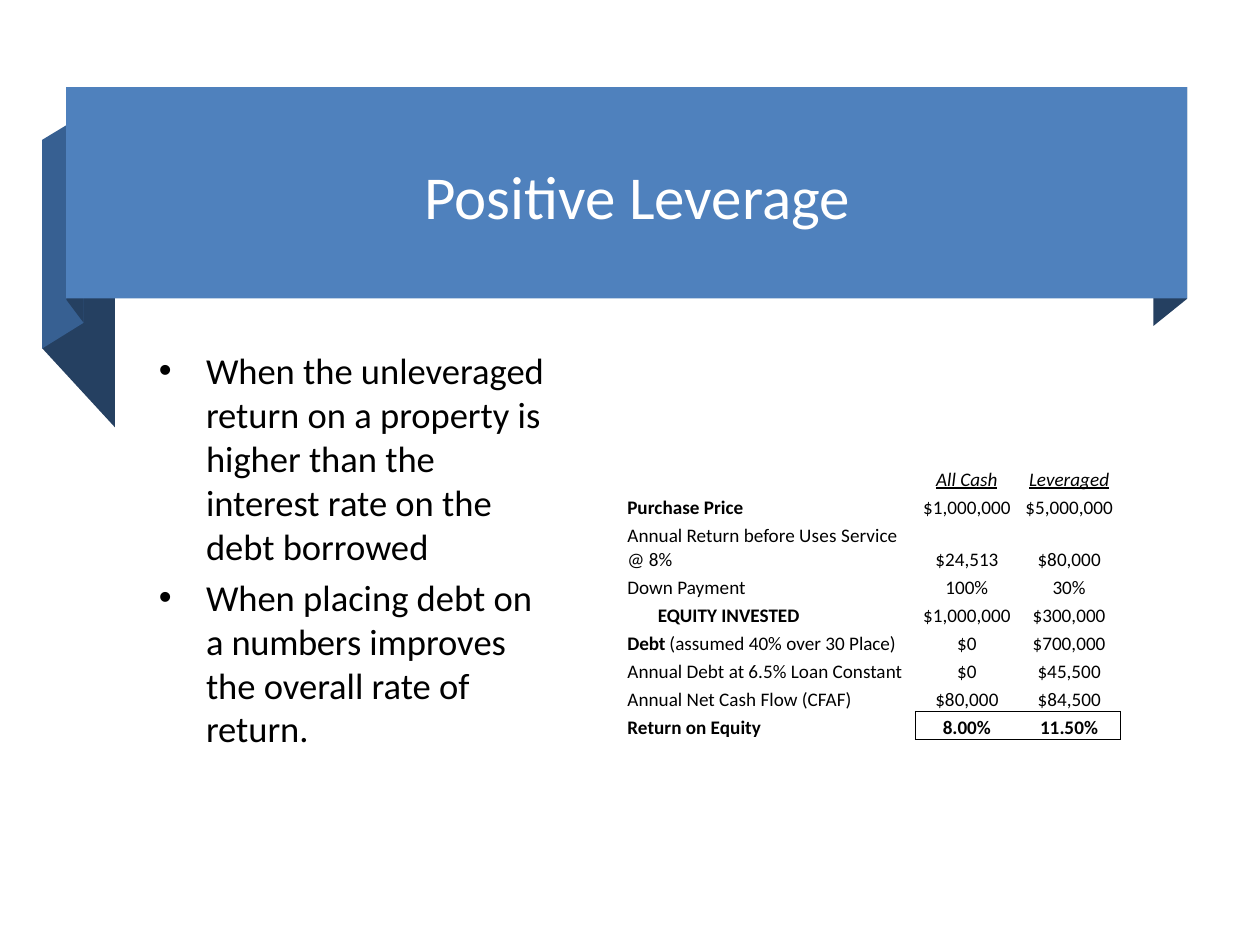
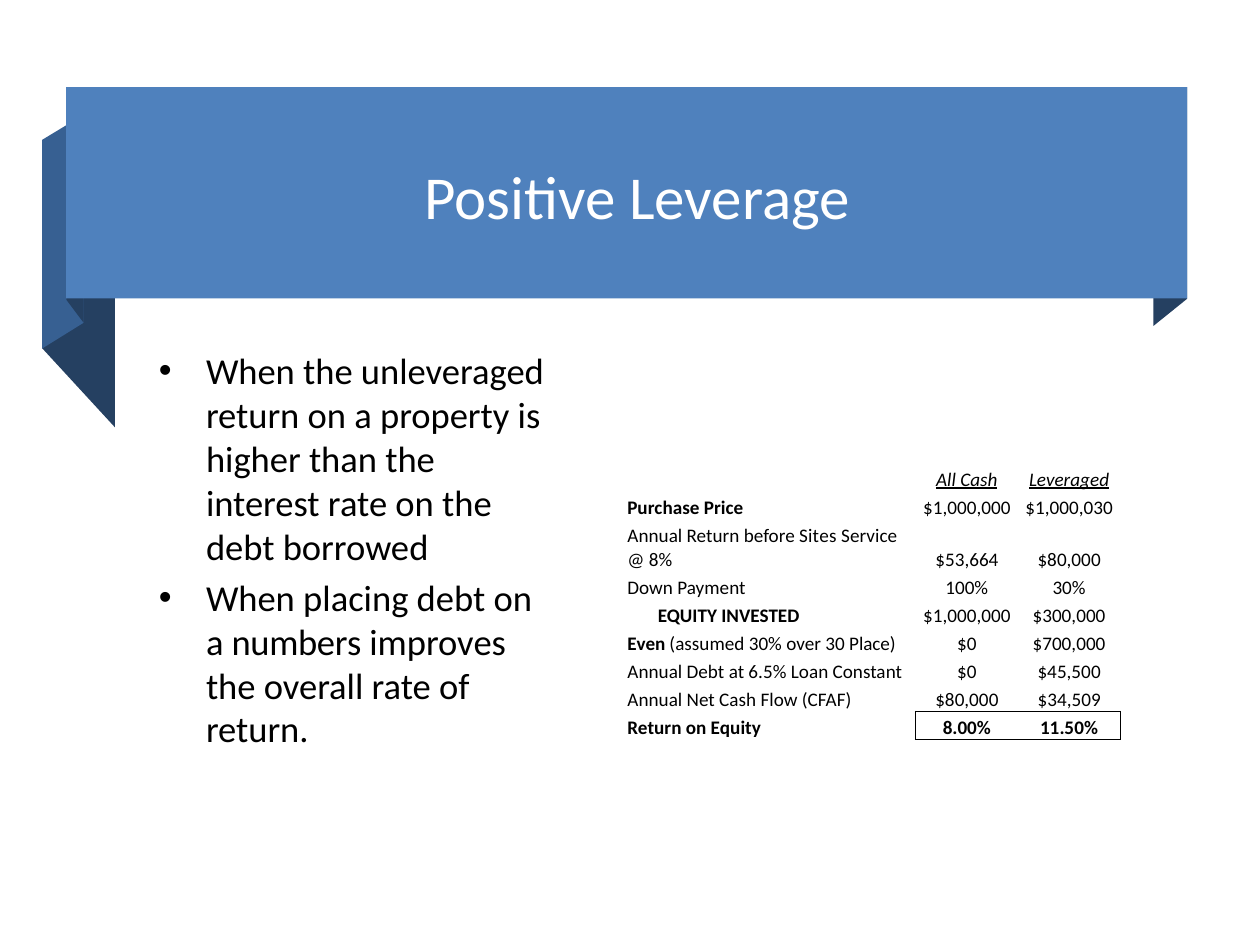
$5,000,000: $5,000,000 -> $1,000,030
Uses: Uses -> Sites
$24,513: $24,513 -> $53,664
Debt at (646, 644): Debt -> Even
assumed 40%: 40% -> 30%
$84,500: $84,500 -> $34,509
